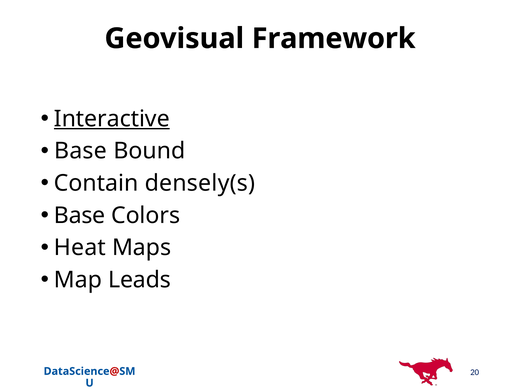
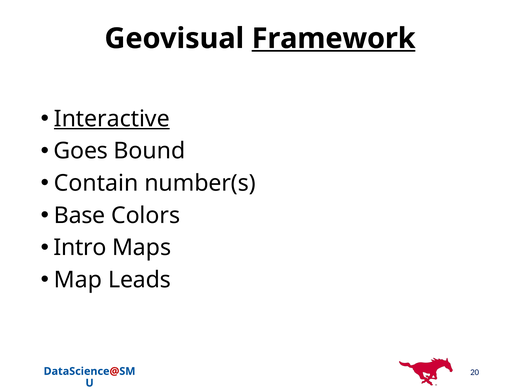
Framework underline: none -> present
Base at (81, 151): Base -> Goes
densely(s: densely(s -> number(s
Heat: Heat -> Intro
